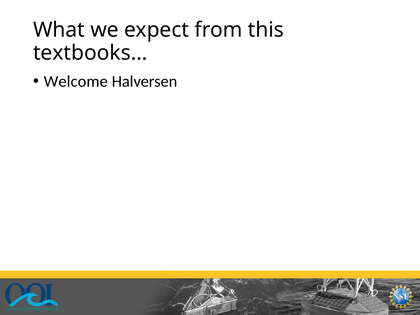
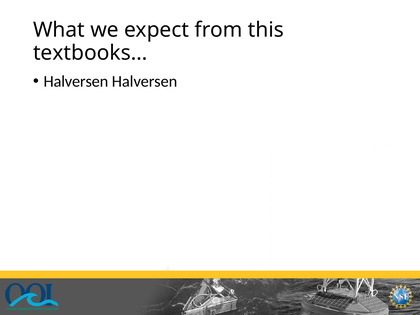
Welcome at (76, 82): Welcome -> Halversen
